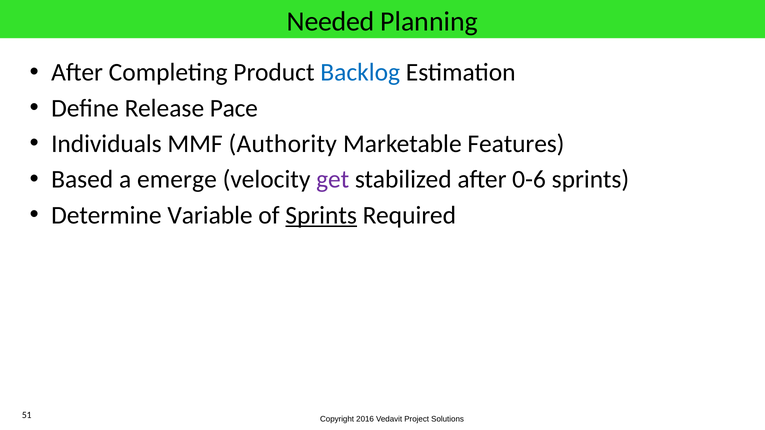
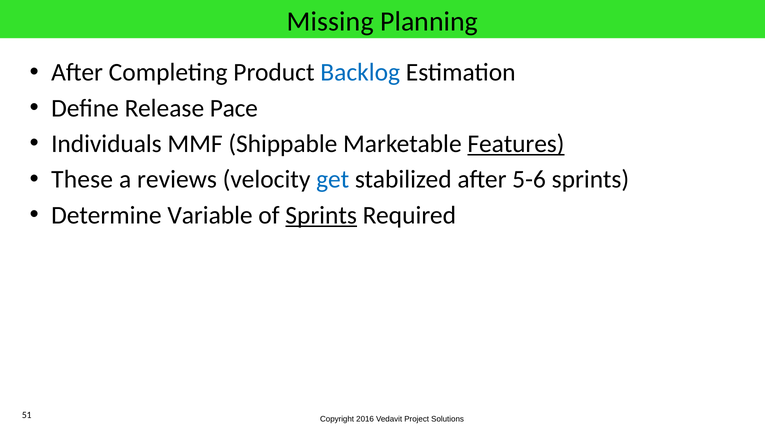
Needed: Needed -> Missing
Authority: Authority -> Shippable
Features underline: none -> present
Based: Based -> These
emerge: emerge -> reviews
get colour: purple -> blue
0-6: 0-6 -> 5-6
